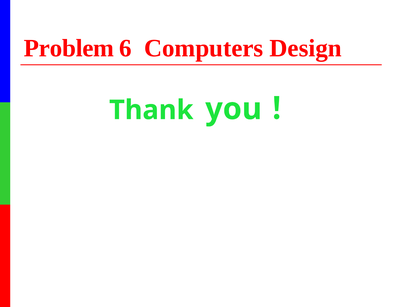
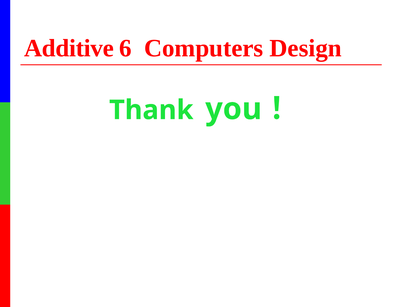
Problem: Problem -> Additive
